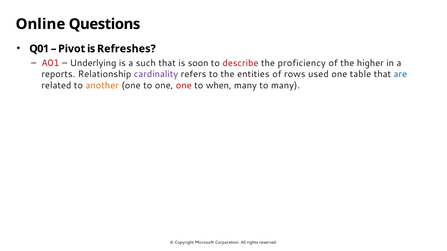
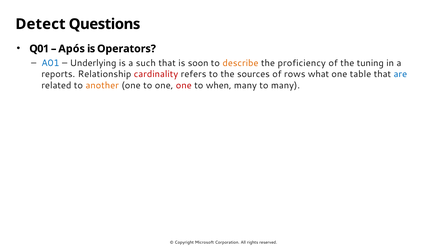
Online: Online -> Detect
Pivot: Pivot -> Após
Refreshes: Refreshes -> Operators
A01 colour: red -> blue
describe colour: red -> orange
higher: higher -> tuning
cardinality colour: purple -> red
entities: entities -> sources
used: used -> what
